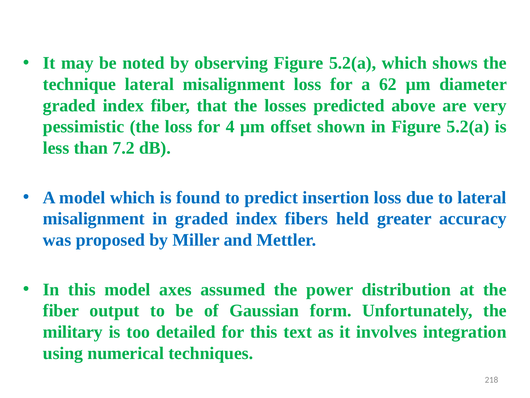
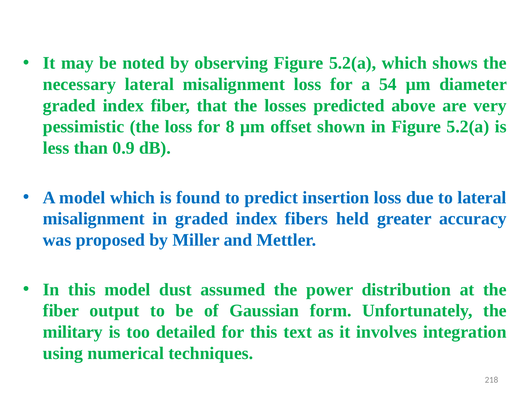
technique: technique -> necessary
62: 62 -> 54
4: 4 -> 8
7.2: 7.2 -> 0.9
axes: axes -> dust
